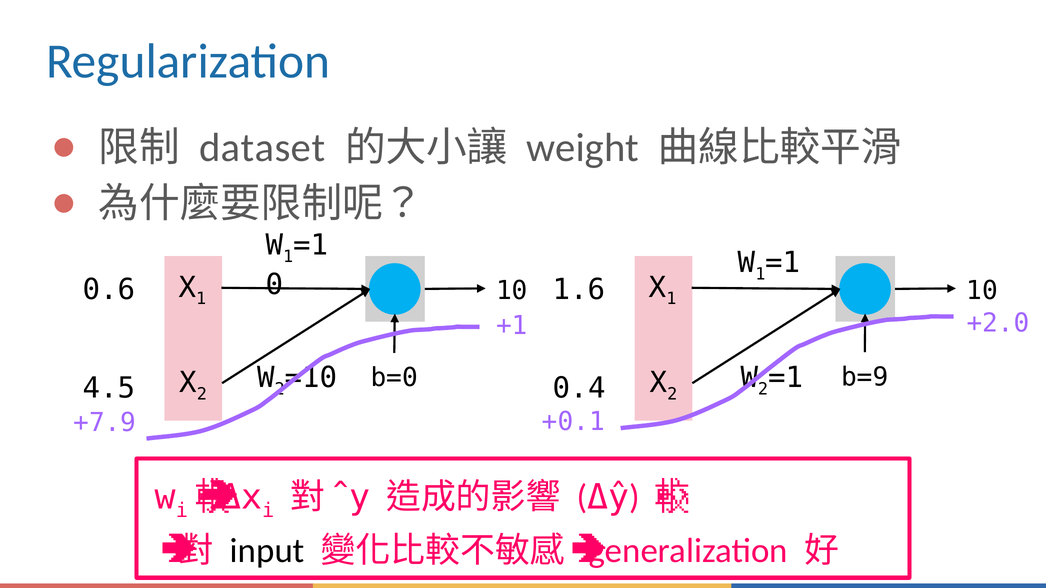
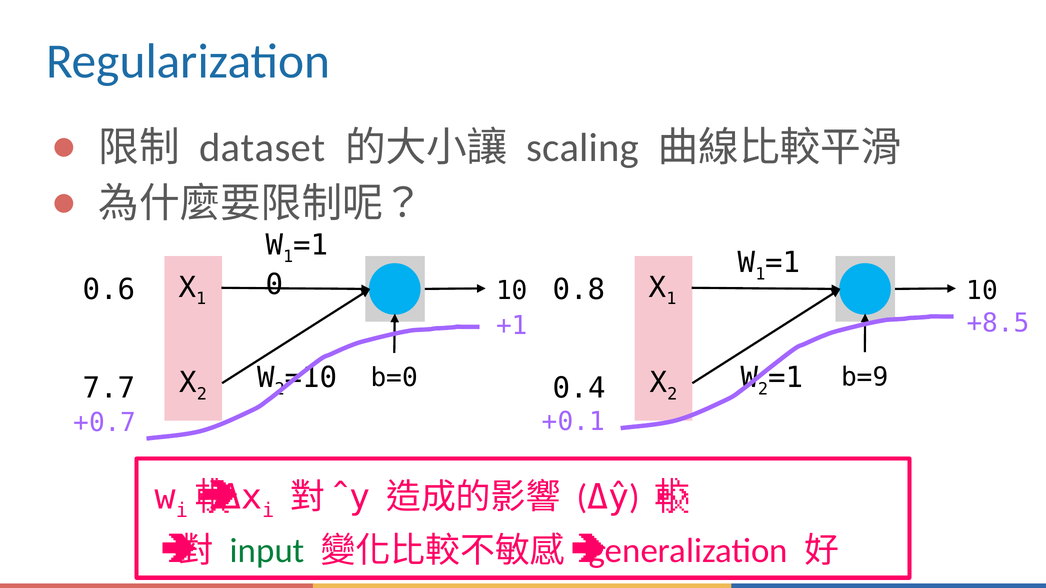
weight: weight -> scaling
1.6: 1.6 -> 0.8
+2.0: +2.0 -> +8.5
4.5: 4.5 -> 7.7
+7.9: +7.9 -> +0.7
input colour: black -> green
